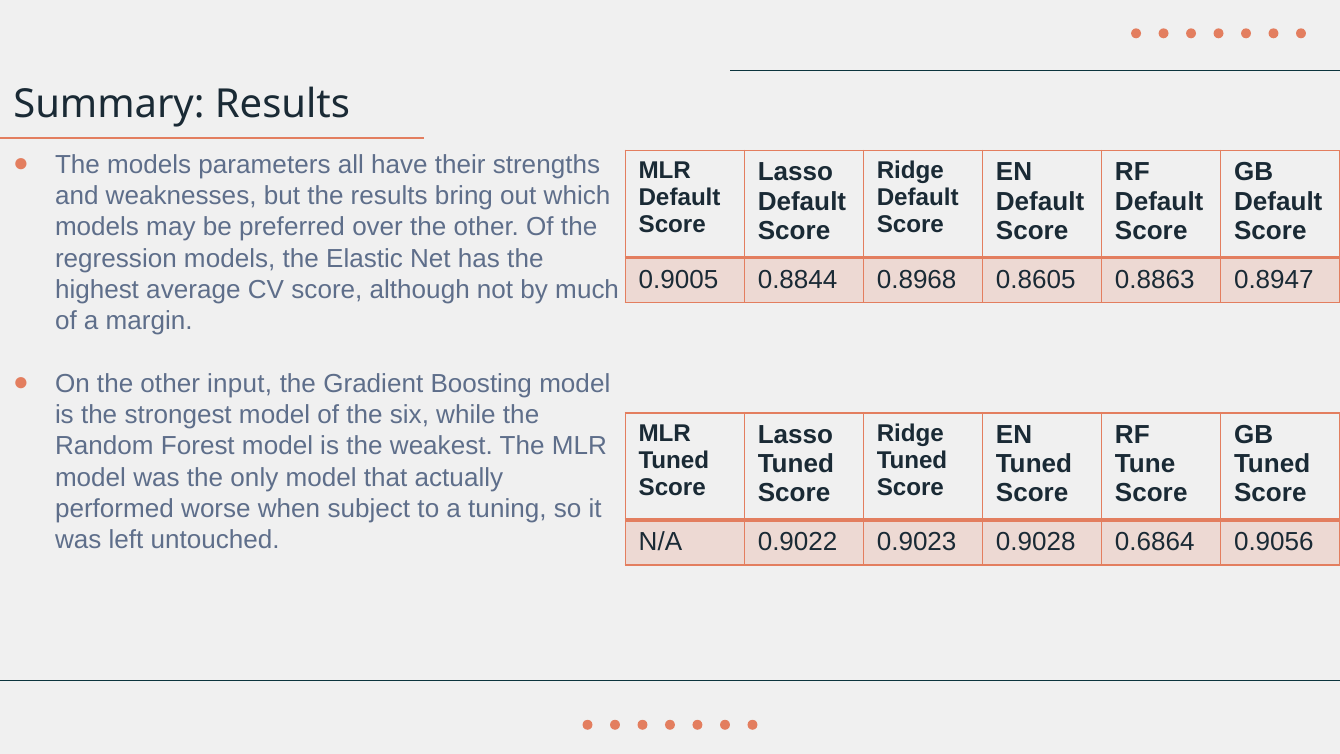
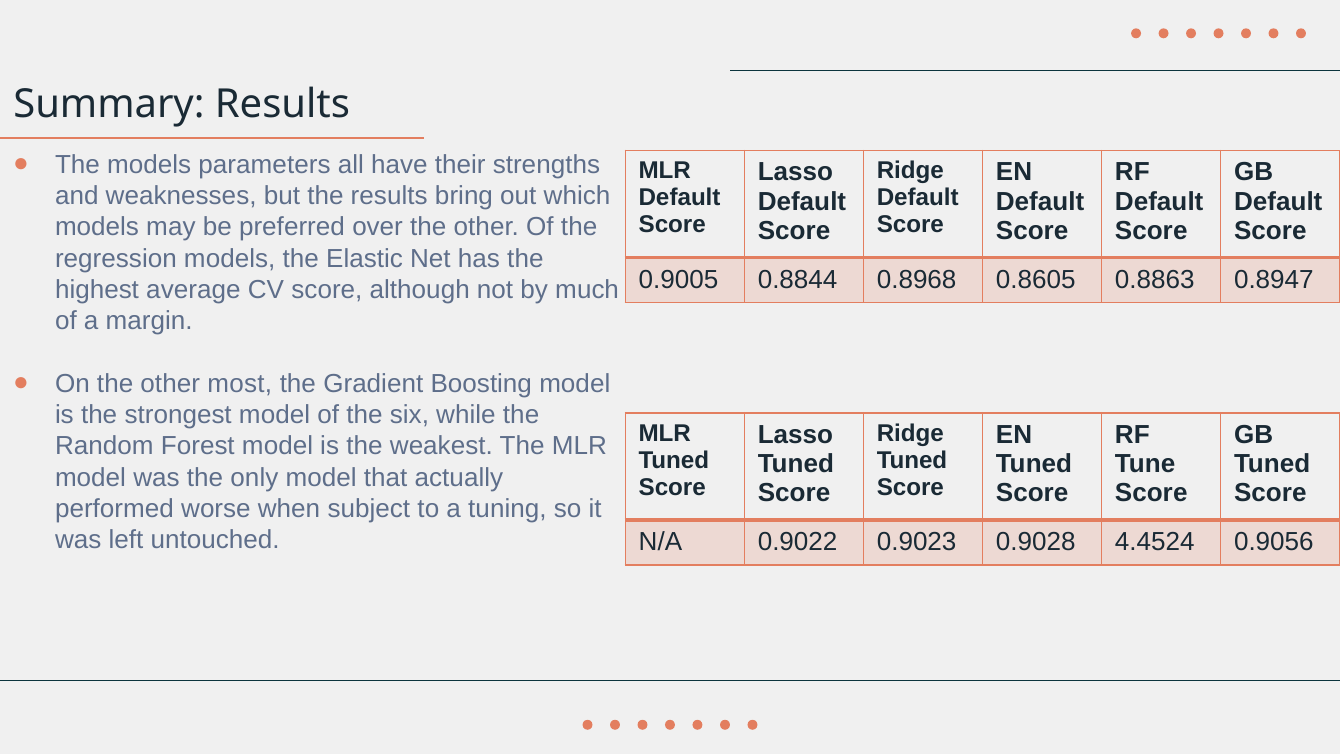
input: input -> most
0.6864: 0.6864 -> 4.4524
